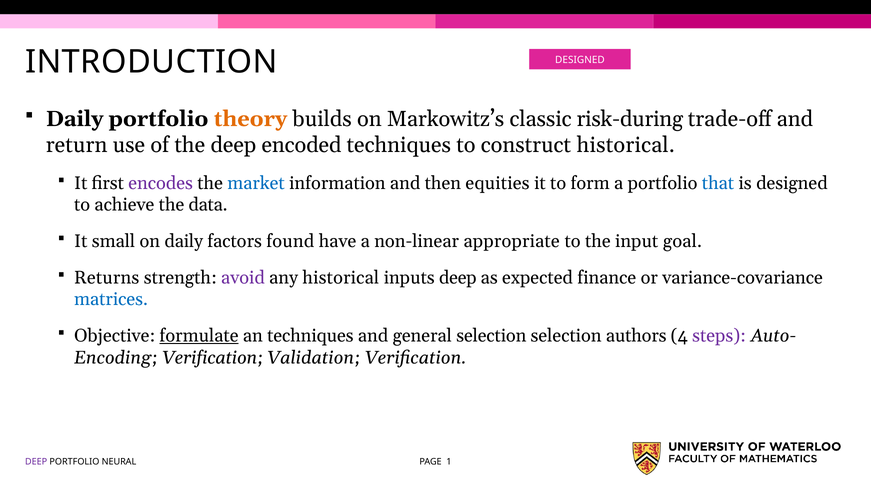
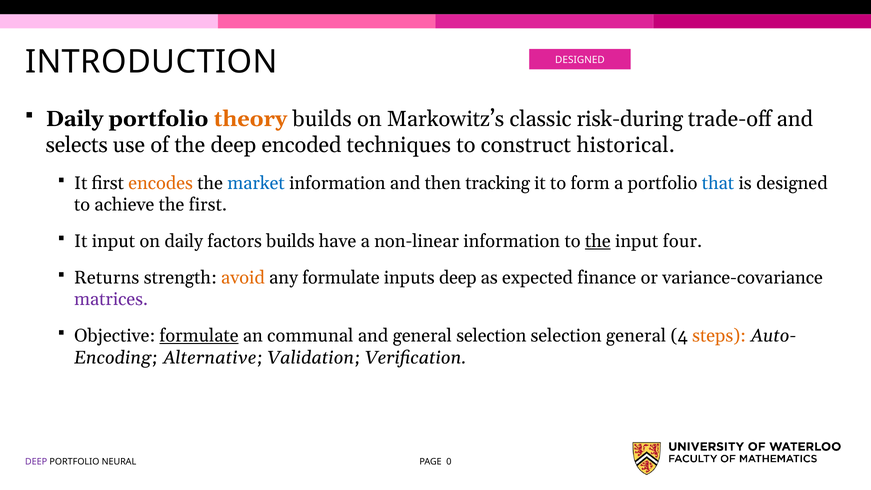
return: return -> selects
encodes colour: purple -> orange
equities: equities -> tracking
the data: data -> first
It small: small -> input
factors found: found -> builds
non-linear appropriate: appropriate -> information
the at (598, 241) underline: none -> present
goal: goal -> four
avoid colour: purple -> orange
any historical: historical -> formulate
matrices colour: blue -> purple
an techniques: techniques -> communal
selection authors: authors -> general
steps colour: purple -> orange
Verification at (213, 358): Verification -> Alternative
1: 1 -> 0
